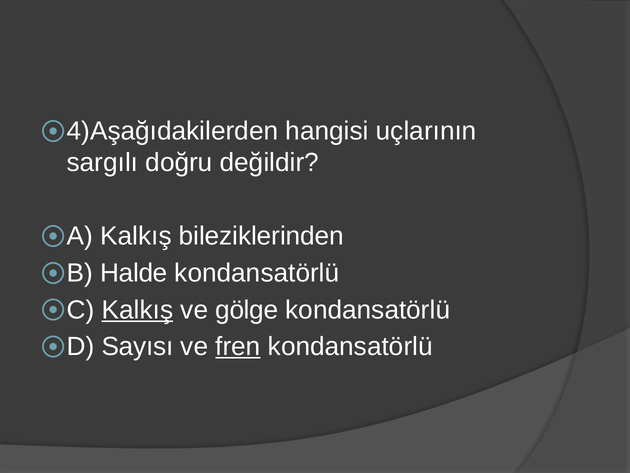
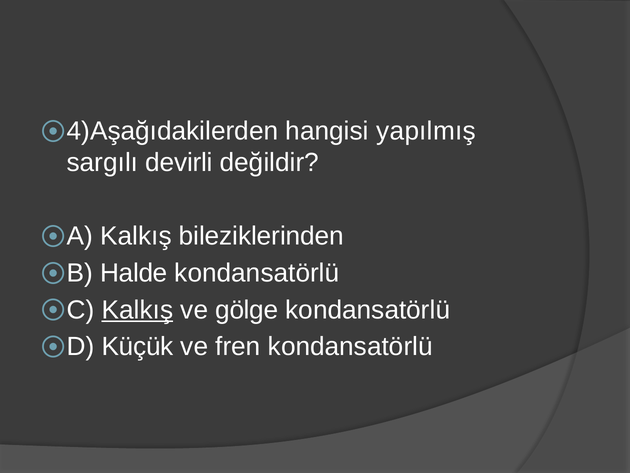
uçlarının: uçlarının -> yapılmış
doğru: doğru -> devirli
Sayısı: Sayısı -> Küçük
fren underline: present -> none
